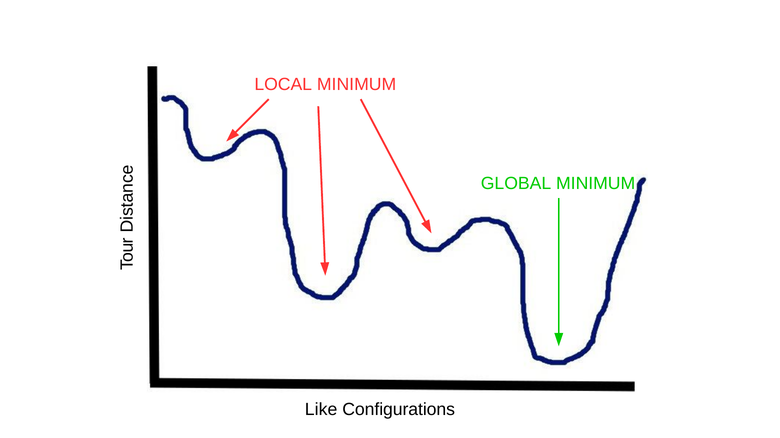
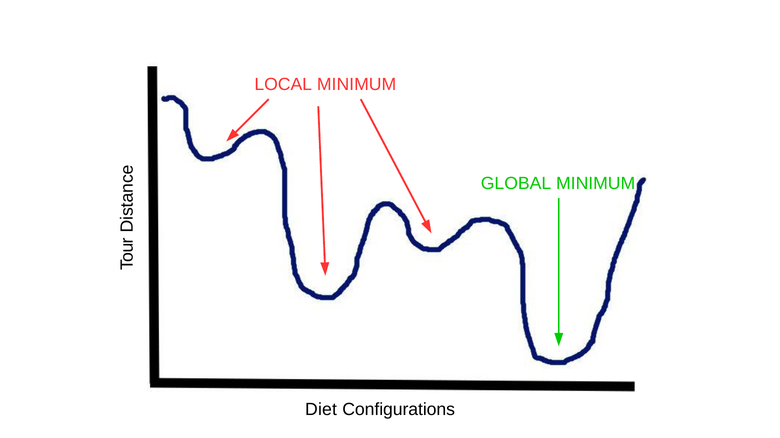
Like: Like -> Diet
